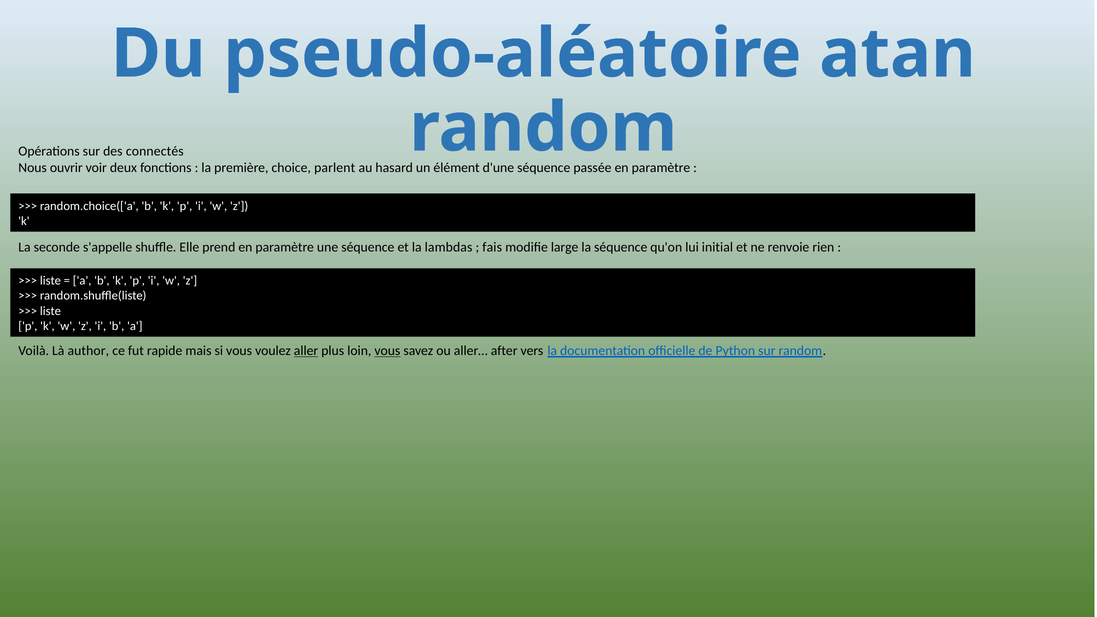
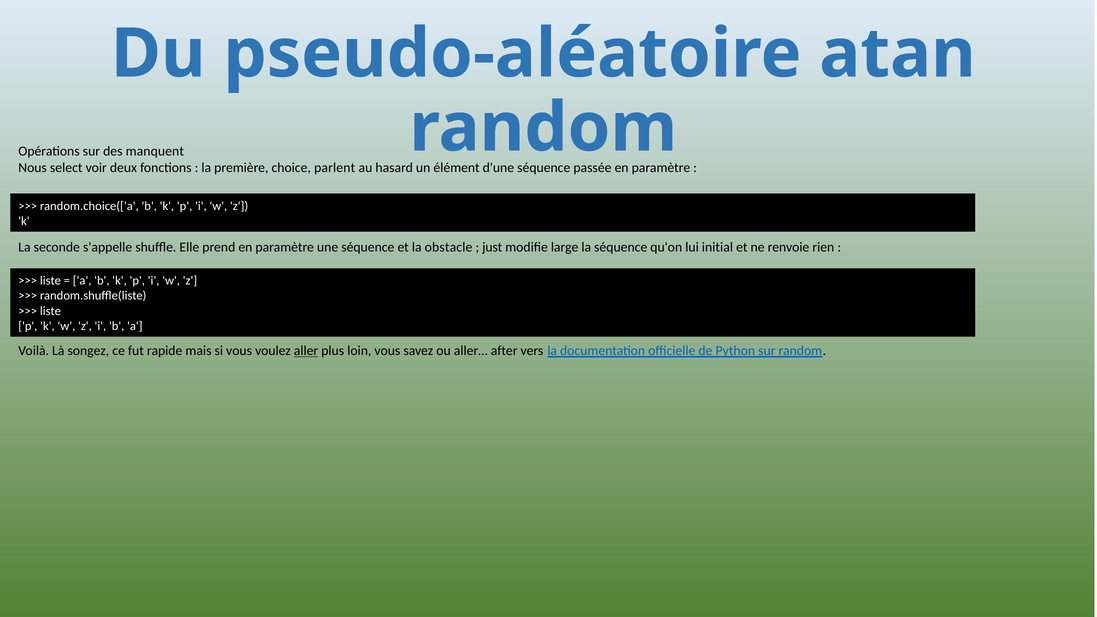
connectés: connectés -> manquent
ouvrir: ouvrir -> select
lambdas: lambdas -> obstacle
fais: fais -> just
author: author -> songez
vous at (387, 351) underline: present -> none
